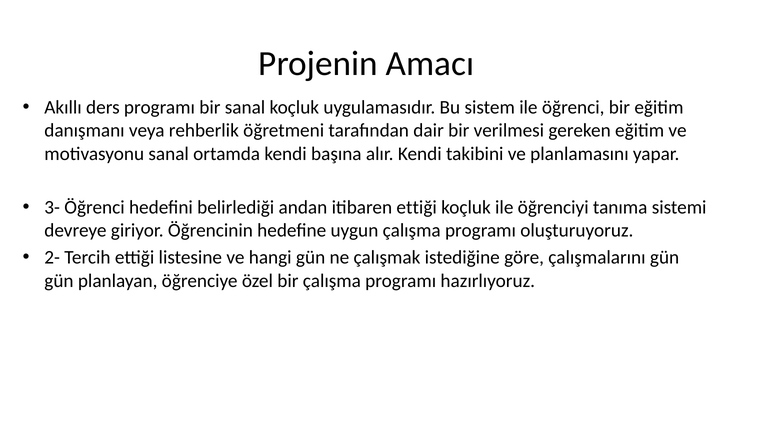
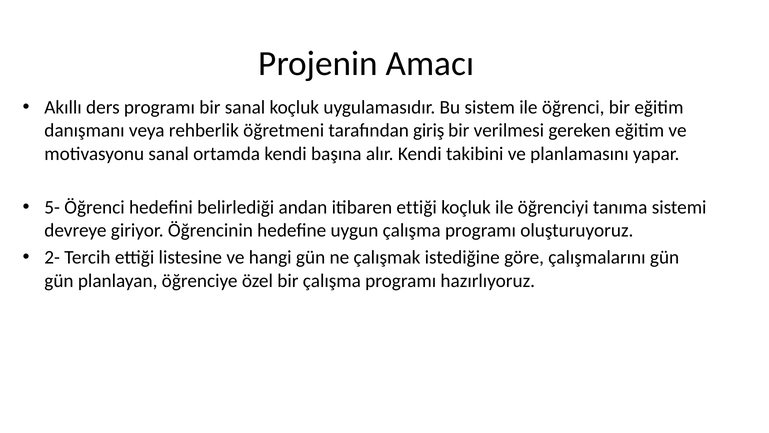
dair: dair -> giriş
3-: 3- -> 5-
